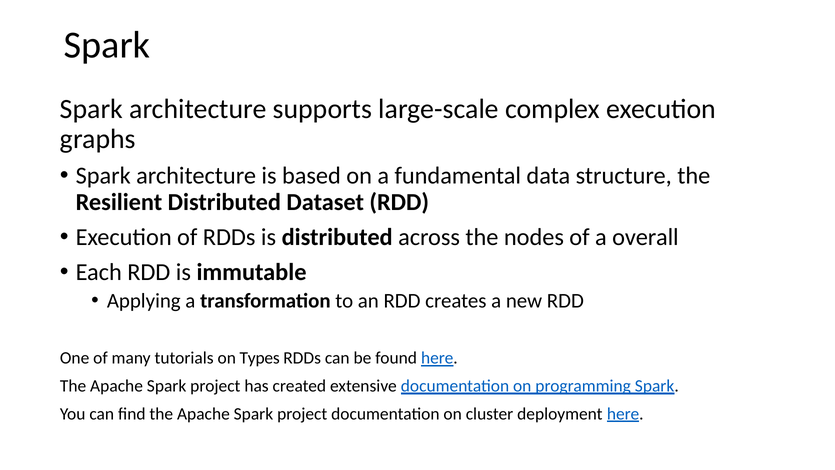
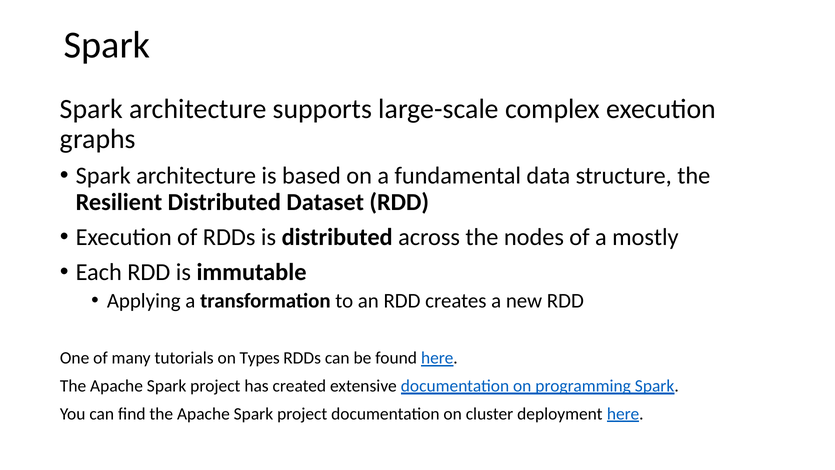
overall: overall -> mostly
